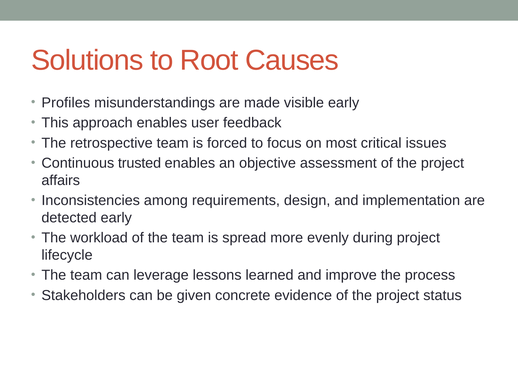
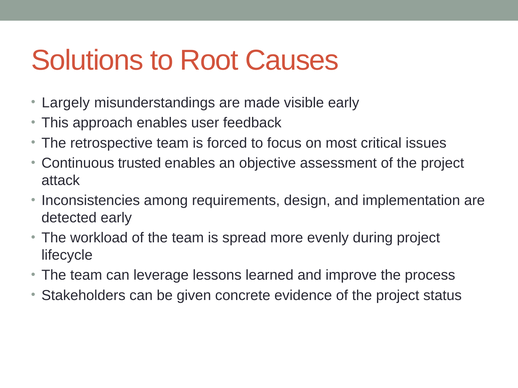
Profiles: Profiles -> Largely
affairs: affairs -> attack
